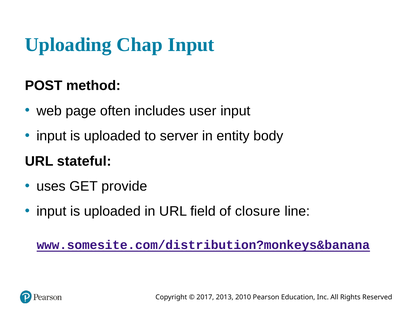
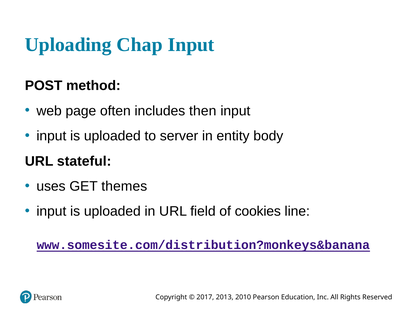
user: user -> then
provide: provide -> themes
closure: closure -> cookies
